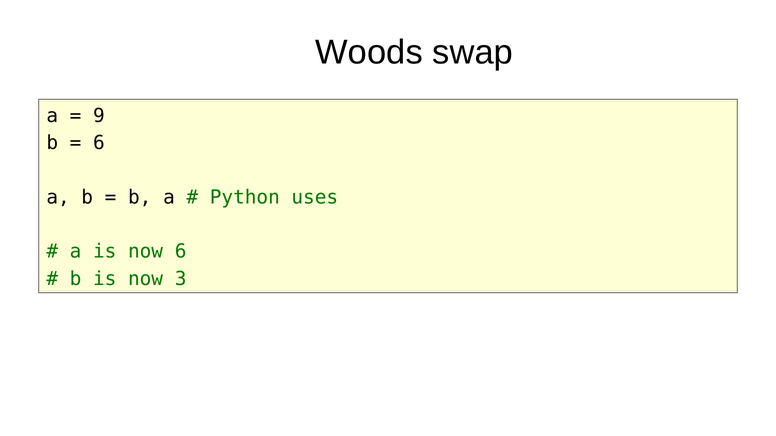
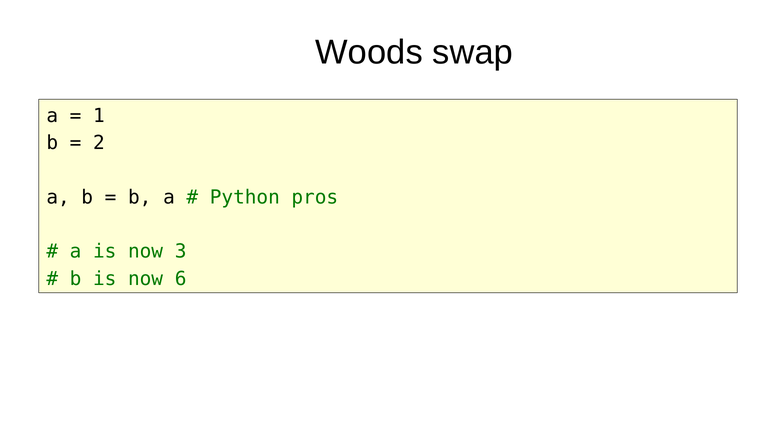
9: 9 -> 1
6 at (99, 143): 6 -> 2
uses: uses -> pros
now 6: 6 -> 3
3: 3 -> 6
